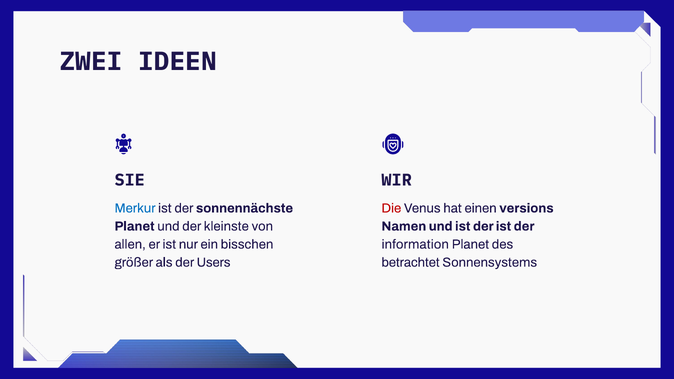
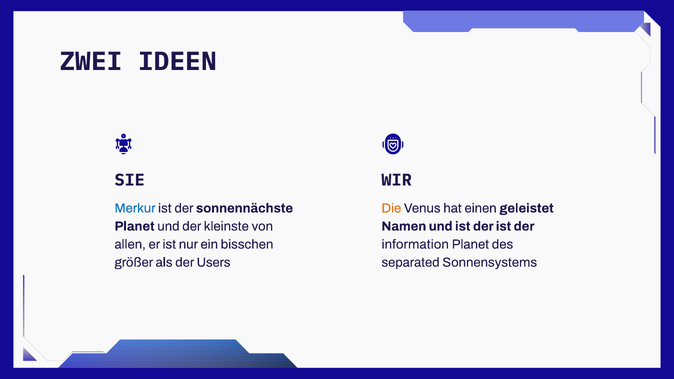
Die colour: red -> orange
versions: versions -> geleistet
betrachtet: betrachtet -> separated
